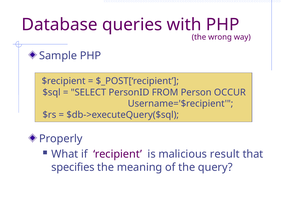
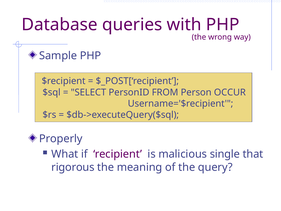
result: result -> single
specifies: specifies -> rigorous
